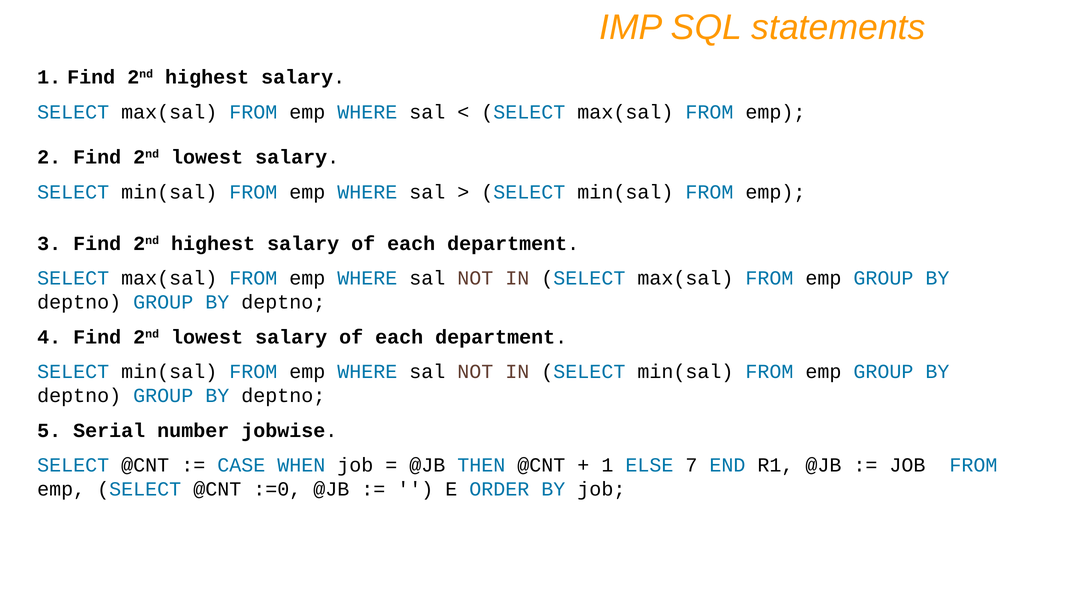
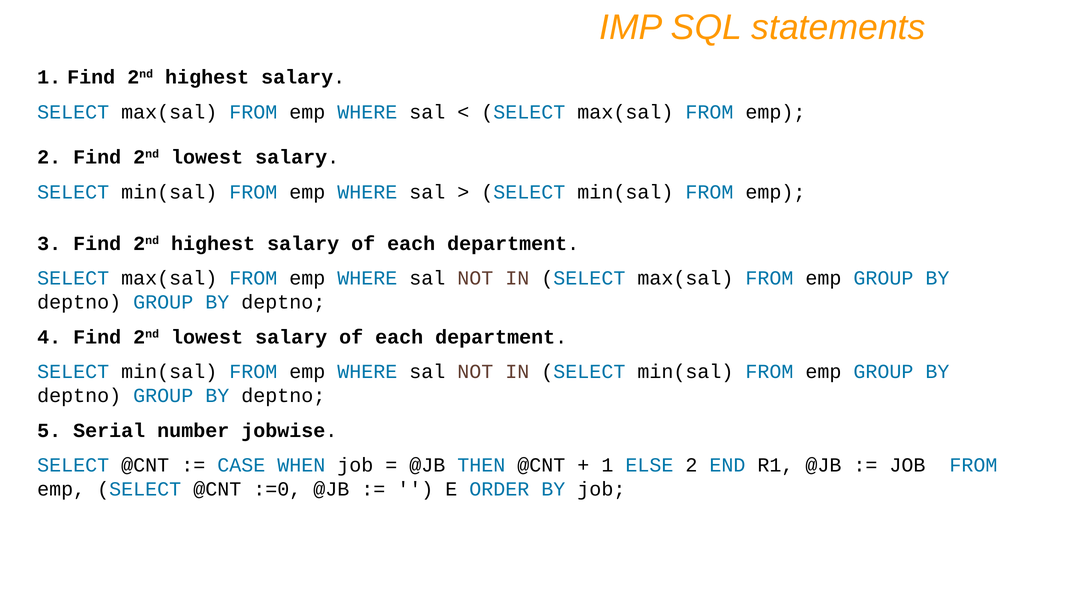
ELSE 7: 7 -> 2
